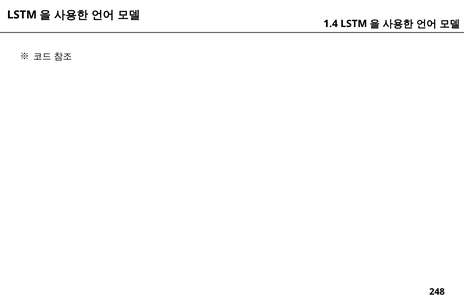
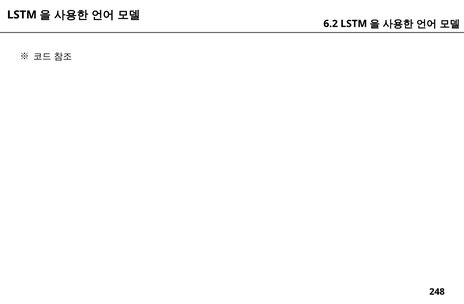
1.4: 1.4 -> 6.2
